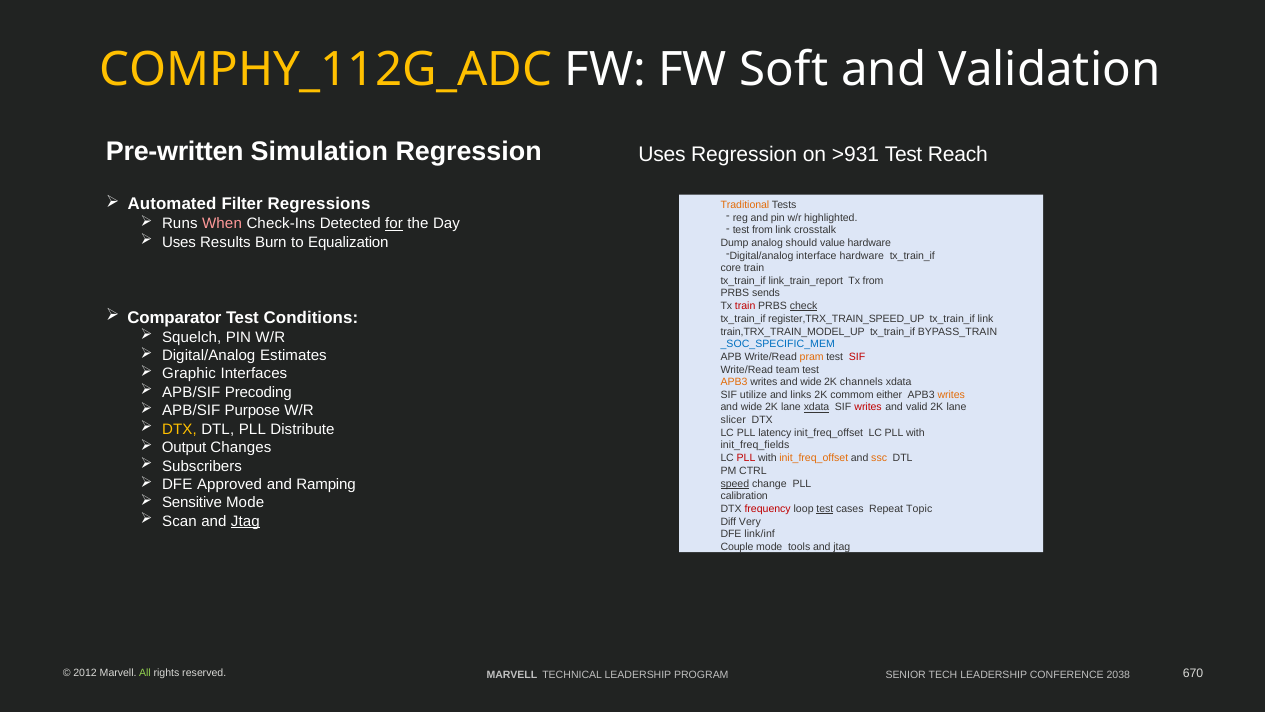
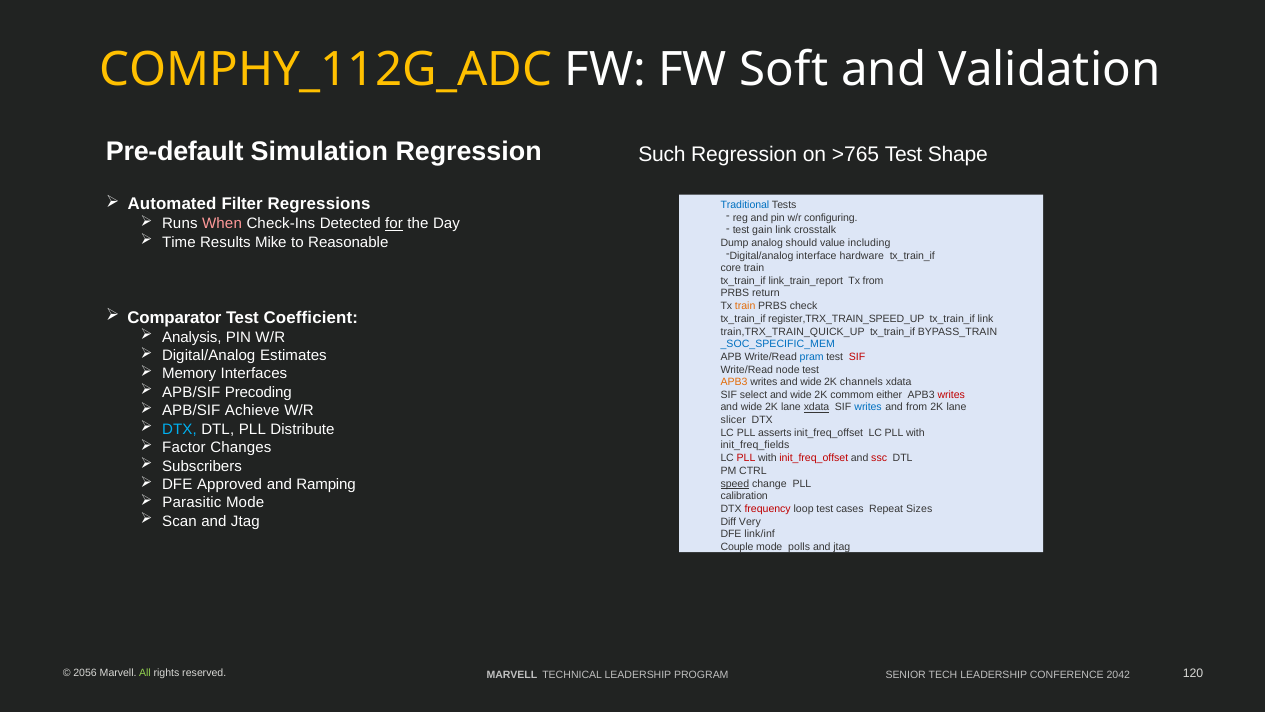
Pre-written: Pre-written -> Pre-default
Uses at (662, 154): Uses -> Such
>931: >931 -> >765
Reach: Reach -> Shape
Traditional colour: orange -> blue
highlighted: highlighted -> configuring
test from: from -> gain
Uses at (179, 242): Uses -> Time
Burn: Burn -> Mike
Equalization: Equalization -> Reasonable
value hardware: hardware -> including
sends: sends -> return
train at (745, 306) colour: red -> orange
check underline: present -> none
Conditions: Conditions -> Coefficient
train,TRX_TRAIN_MODEL_UP: train,TRX_TRAIN_MODEL_UP -> train,TRX_TRAIN_QUICK_UP
Squelch: Squelch -> Analysis
pram colour: orange -> blue
team: team -> node
Graphic: Graphic -> Memory
utilize: utilize -> select
links at (801, 395): links -> wide
writes at (951, 395) colour: orange -> red
writes at (868, 407) colour: red -> blue
and valid: valid -> from
Purpose: Purpose -> Achieve
DTX at (179, 429) colour: yellow -> light blue
latency: latency -> asserts
Output: Output -> Factor
init_freq_offset at (814, 458) colour: orange -> red
ssc colour: orange -> red
Sensitive: Sensitive -> Parasitic
test at (825, 509) underline: present -> none
Topic: Topic -> Sizes
Jtag at (245, 521) underline: present -> none
tools: tools -> polls
2012: 2012 -> 2056
670: 670 -> 120
2038: 2038 -> 2042
